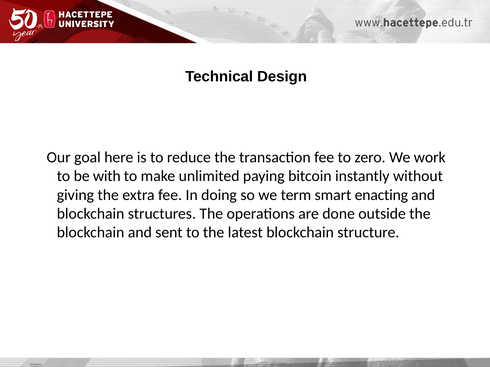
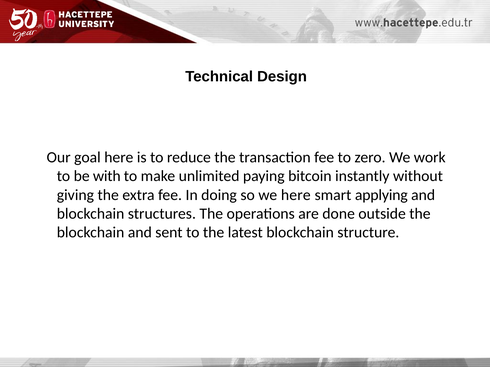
we term: term -> here
enacting: enacting -> applying
